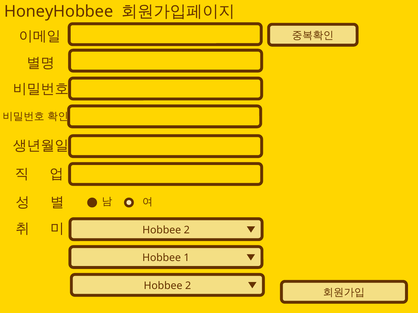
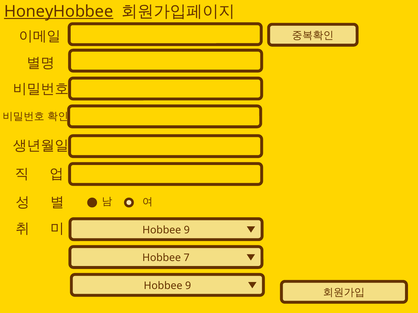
HoneyHobbee underline: none -> present
2 at (187, 230): 2 -> 9
1: 1 -> 7
2 at (188, 286): 2 -> 9
